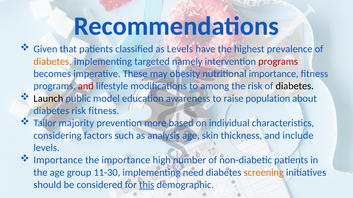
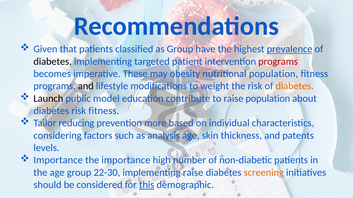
as Levels: Levels -> Group
prevalence underline: none -> present
diabetes at (53, 62) colour: orange -> black
namely: namely -> patient
nutritional importance: importance -> population
and at (86, 86) colour: red -> black
among: among -> weight
diabetes at (295, 86) colour: black -> orange
awareness: awareness -> contribute
majority: majority -> reducing
include: include -> patents
11-30: 11-30 -> 22-30
implementing need: need -> raise
